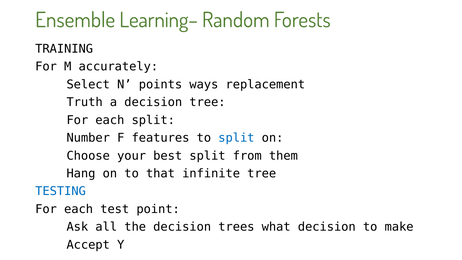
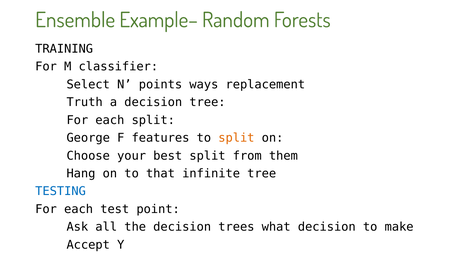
Learning–: Learning– -> Example–
accurately: accurately -> classifier
Number: Number -> George
split at (236, 138) colour: blue -> orange
